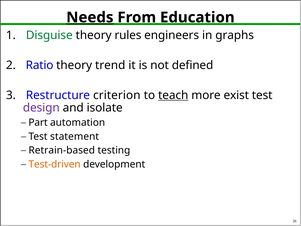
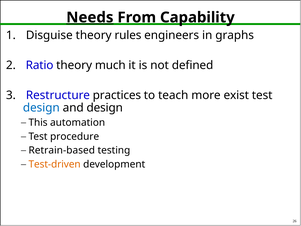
Education: Education -> Capability
Disguise colour: green -> black
trend: trend -> much
criterion: criterion -> practices
teach underline: present -> none
design at (41, 108) colour: purple -> blue
and isolate: isolate -> design
Part: Part -> This
statement: statement -> procedure
